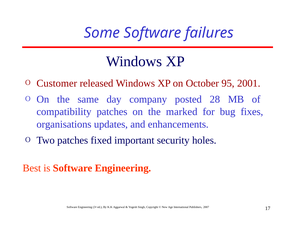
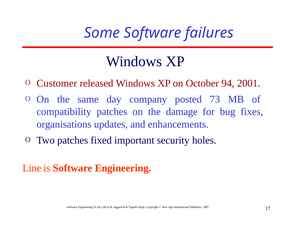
95: 95 -> 94
28: 28 -> 73
marked: marked -> damage
Best: Best -> Line
